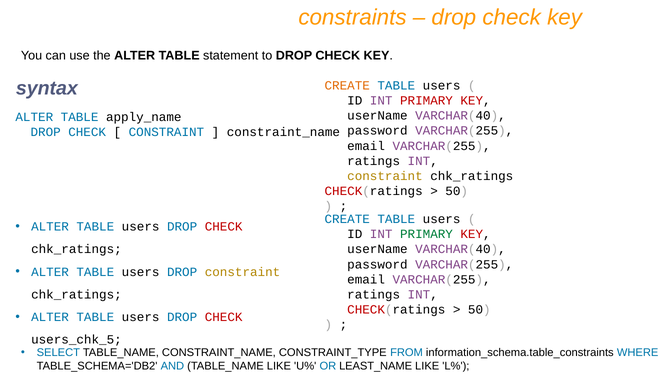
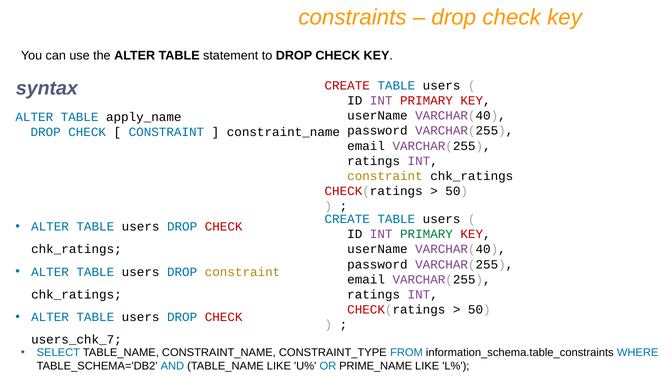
CREATE at (347, 86) colour: orange -> red
users_chk_5: users_chk_5 -> users_chk_7
LEAST_NAME: LEAST_NAME -> PRIME_NAME
